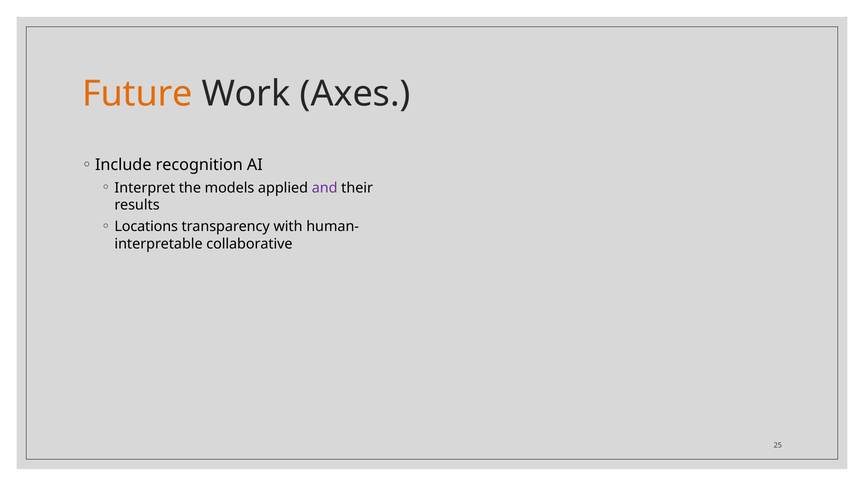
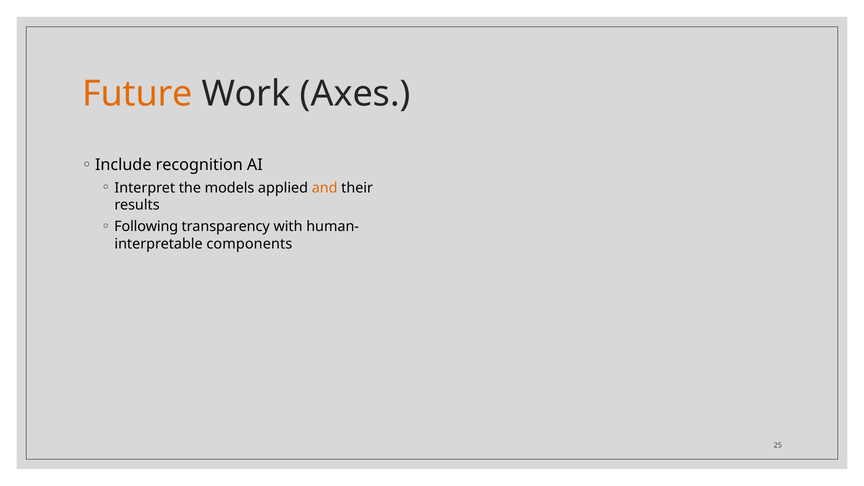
and colour: purple -> orange
Locations: Locations -> Following
collaborative: collaborative -> components
